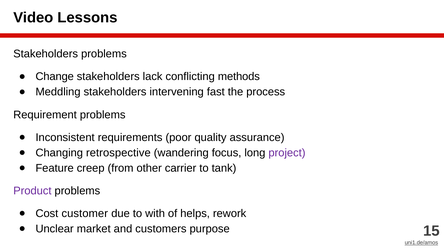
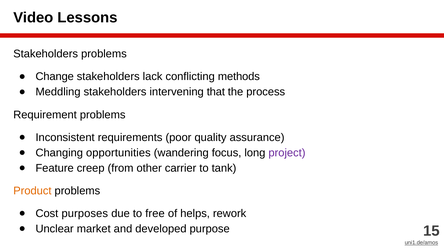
fast: fast -> that
retrospective: retrospective -> opportunities
Product colour: purple -> orange
customer: customer -> purposes
with: with -> free
customers: customers -> developed
